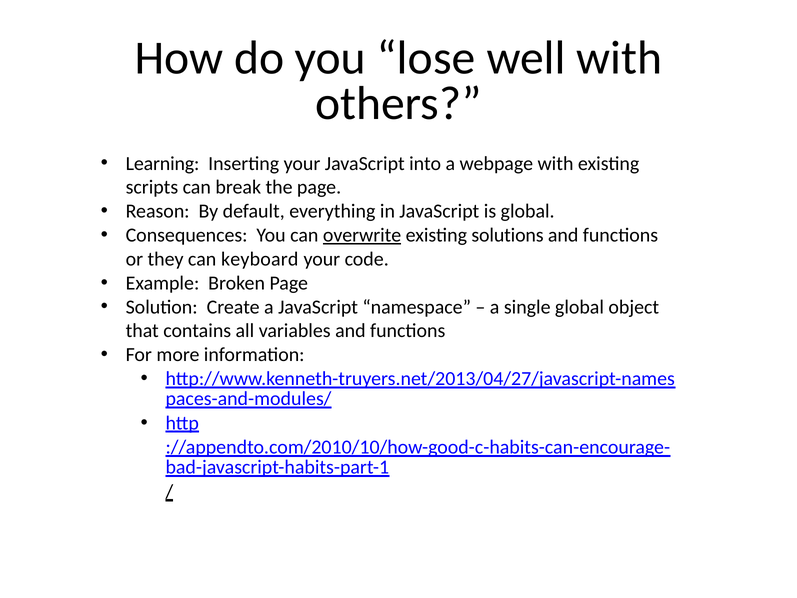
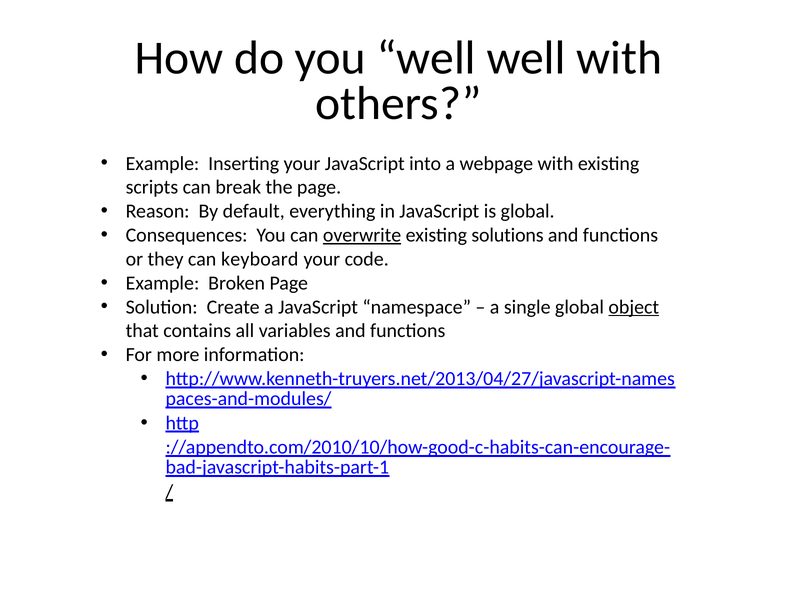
you lose: lose -> well
Learning at (163, 163): Learning -> Example
object underline: none -> present
